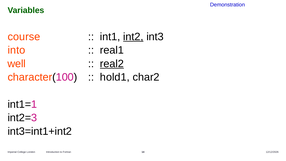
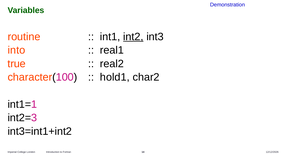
course: course -> routine
well: well -> true
real2 underline: present -> none
